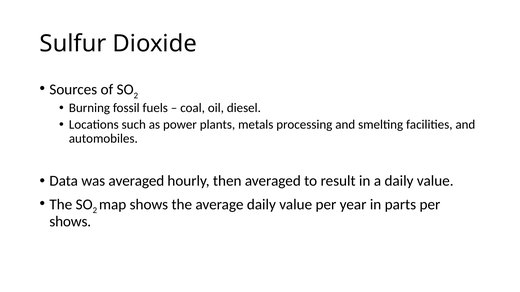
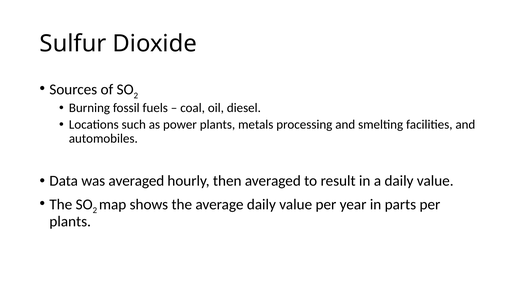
shows at (70, 222): shows -> plants
